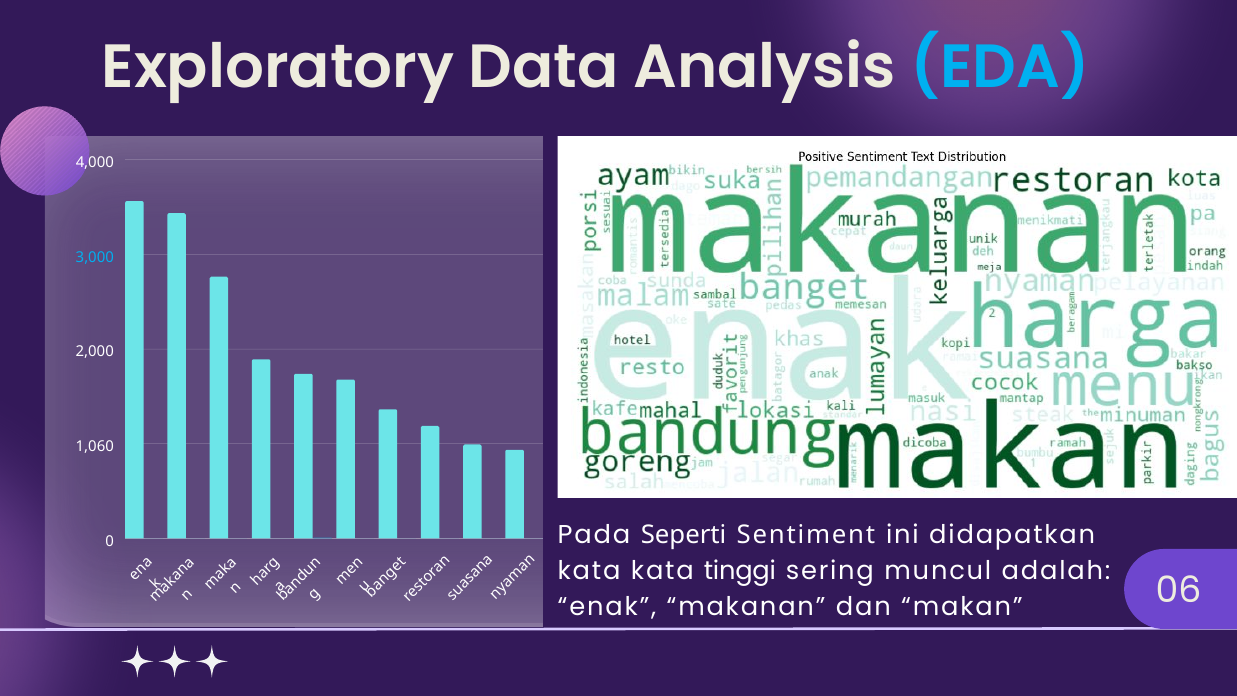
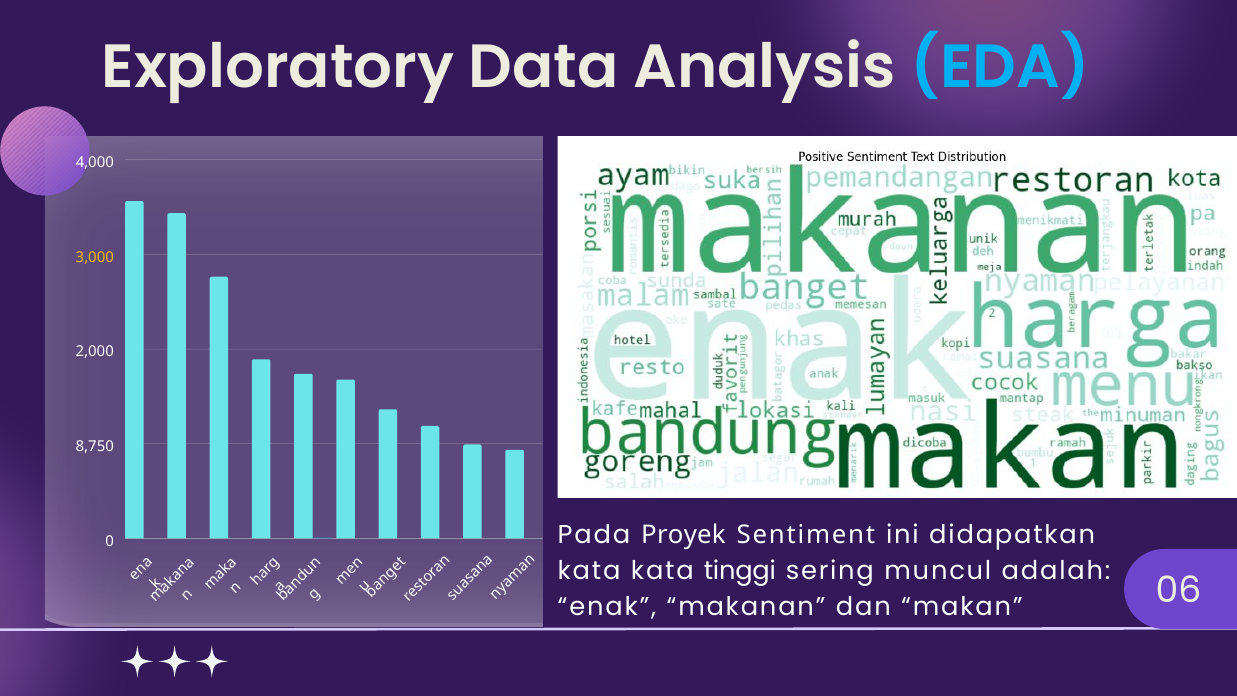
3,000 colour: light blue -> yellow
1,060: 1,060 -> 8,750
Seperti: Seperti -> Proyek
